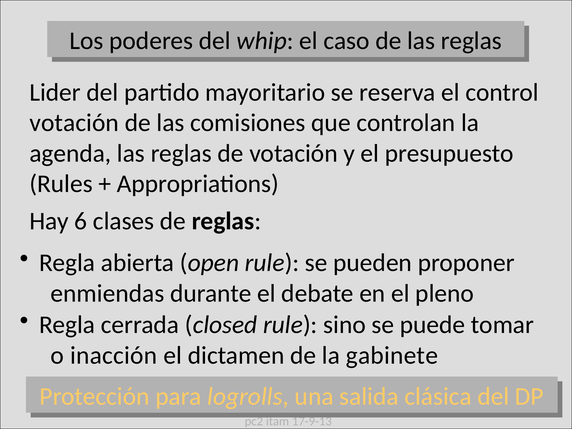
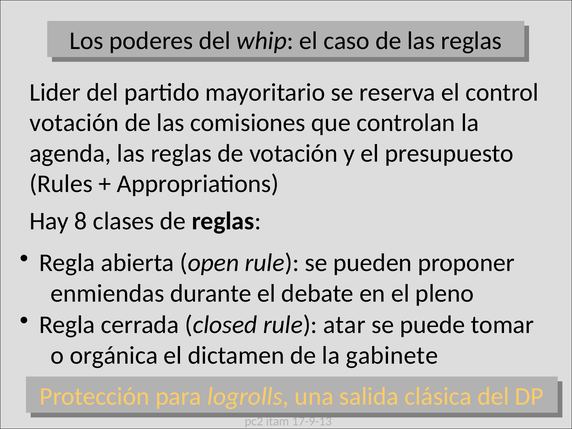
6: 6 -> 8
sino: sino -> atar
inacción: inacción -> orgánica
